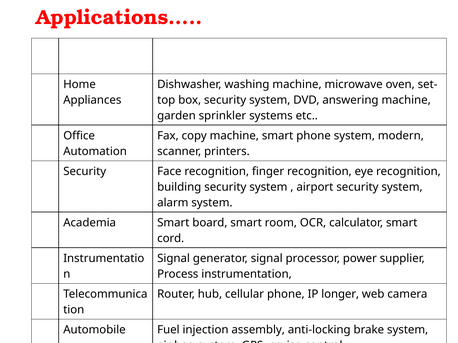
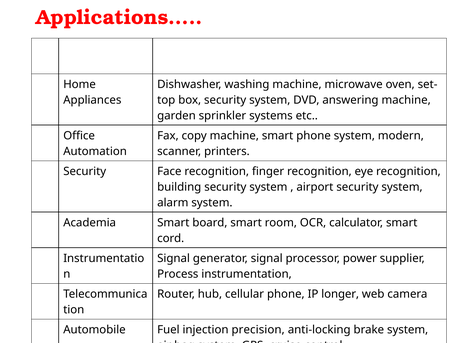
assembly: assembly -> precision
